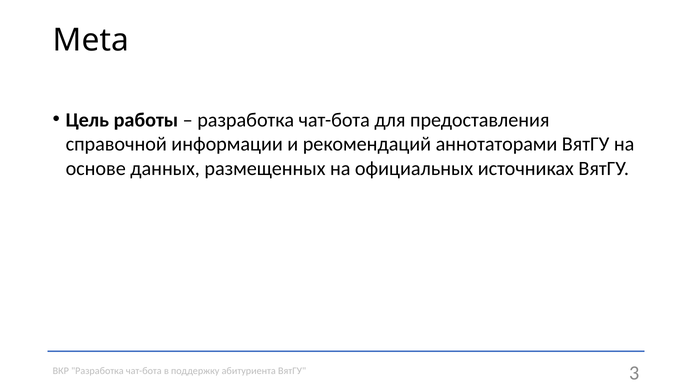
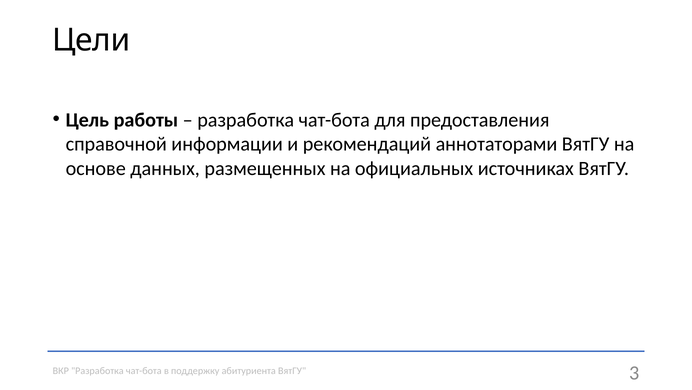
Meta: Meta -> Цели
